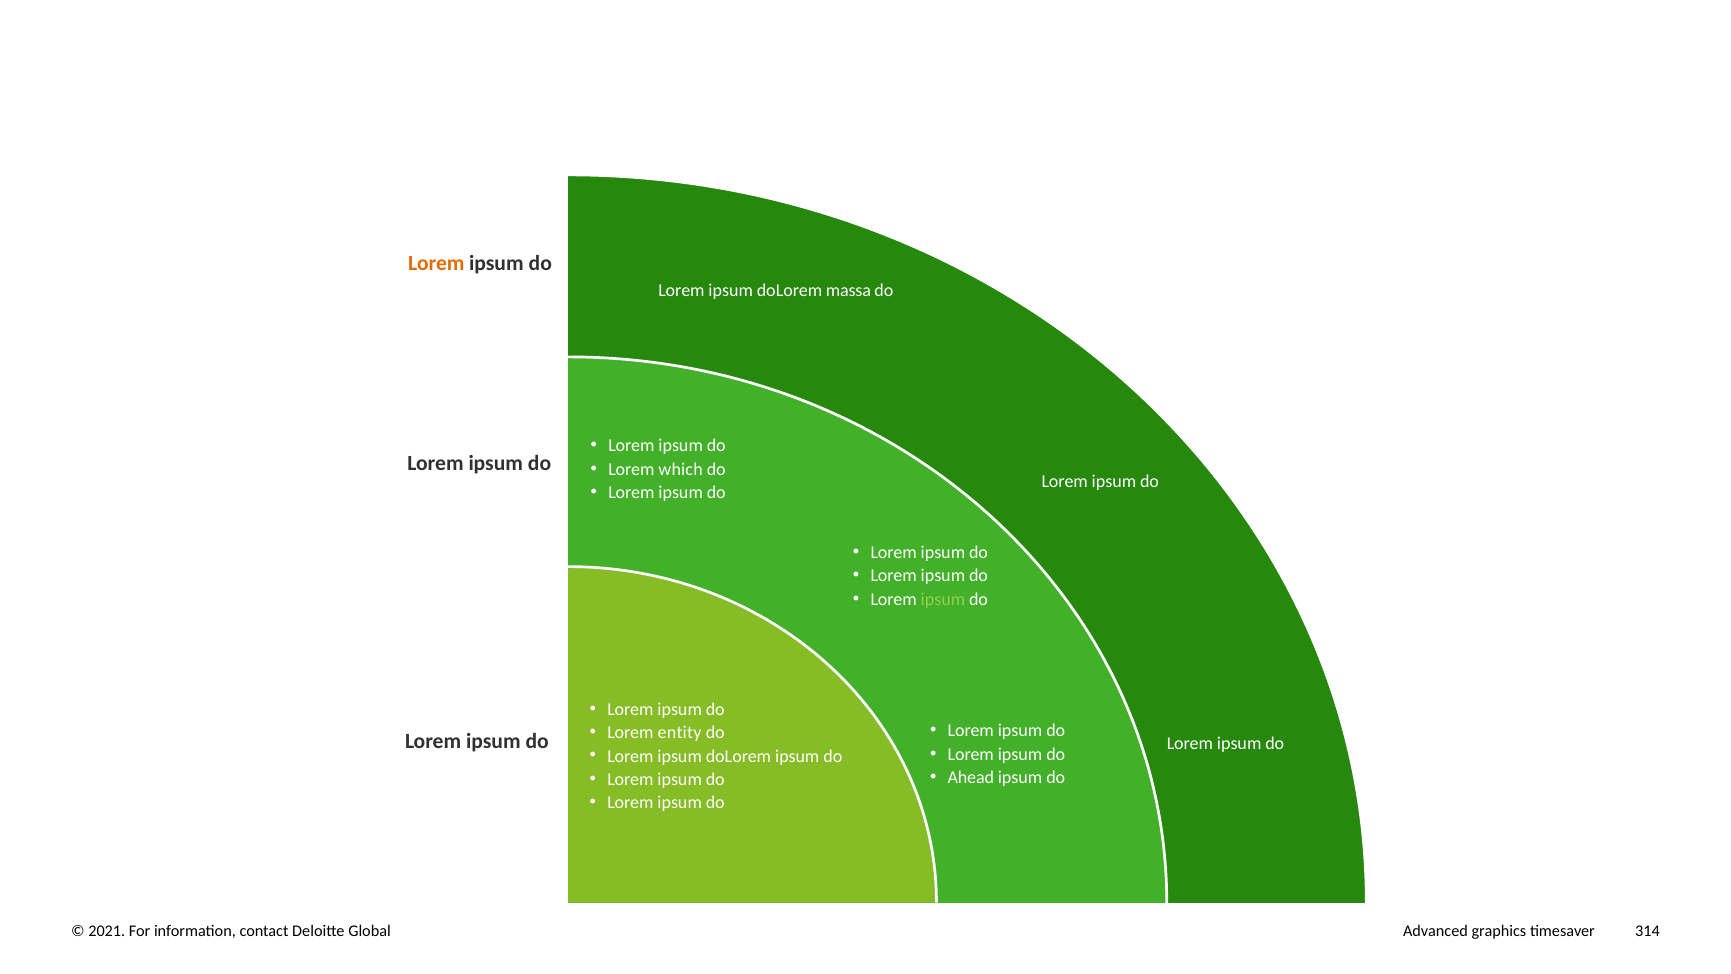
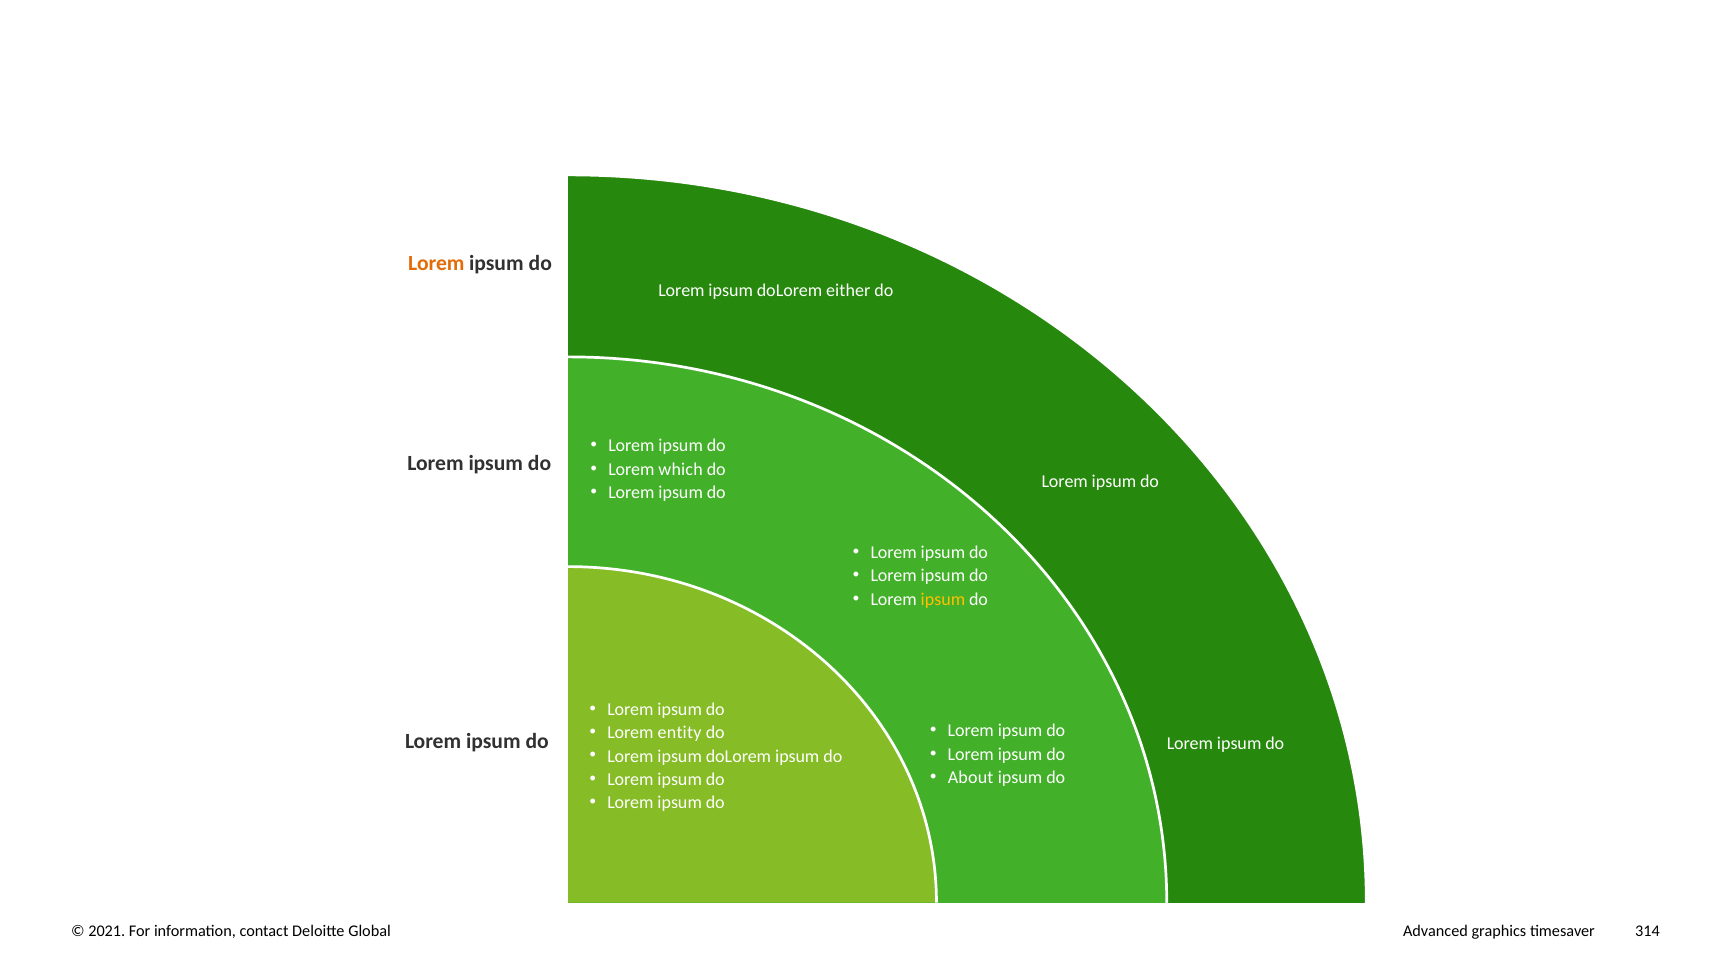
massa: massa -> either
ipsum at (943, 599) colour: light green -> yellow
Ahead: Ahead -> About
